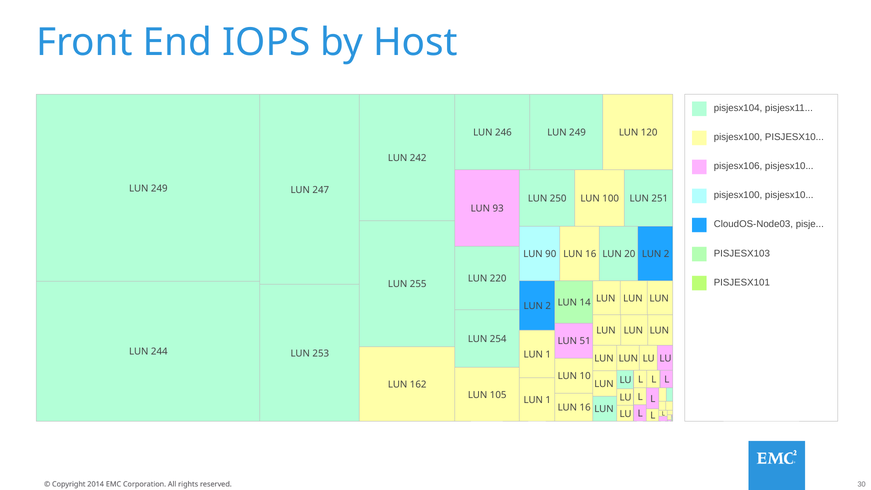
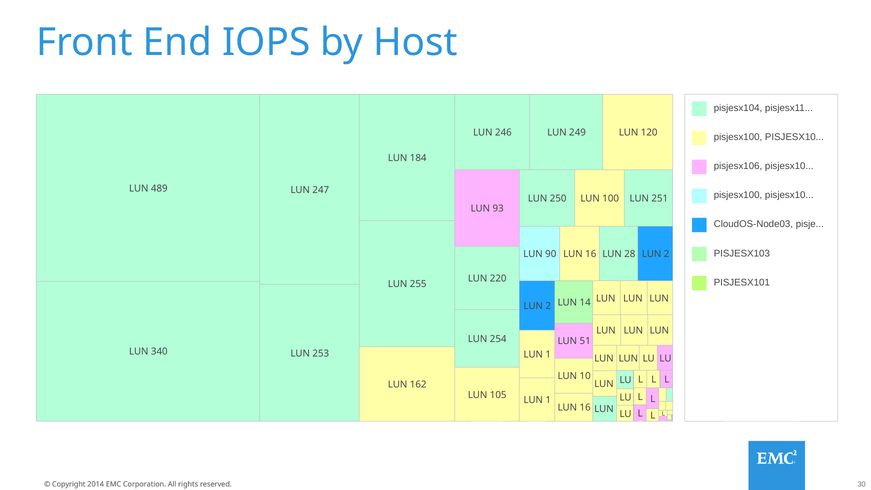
242: 242 -> 184
249 at (159, 188): 249 -> 489
20: 20 -> 28
244: 244 -> 340
